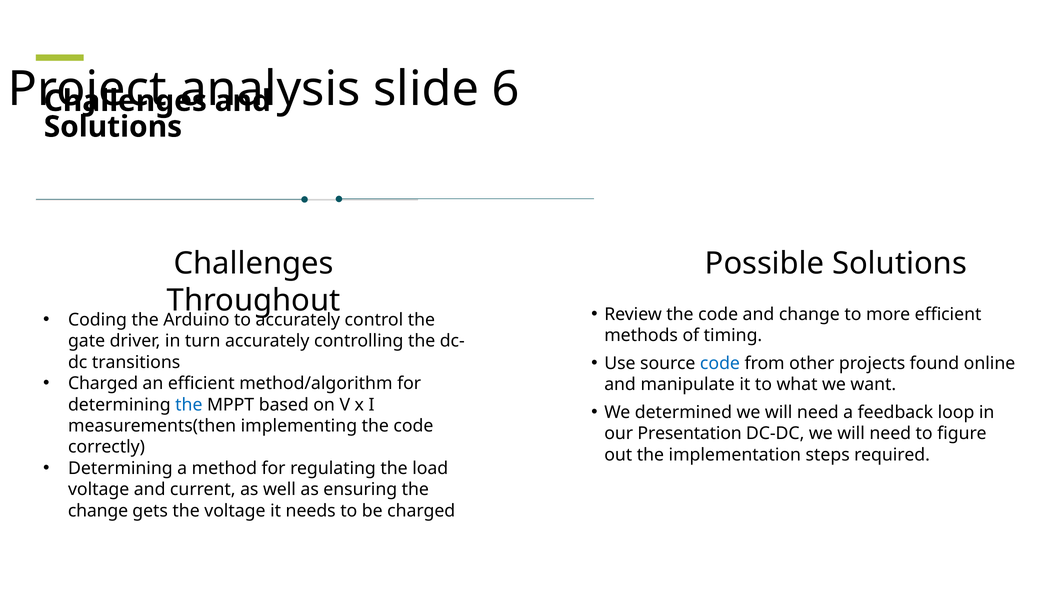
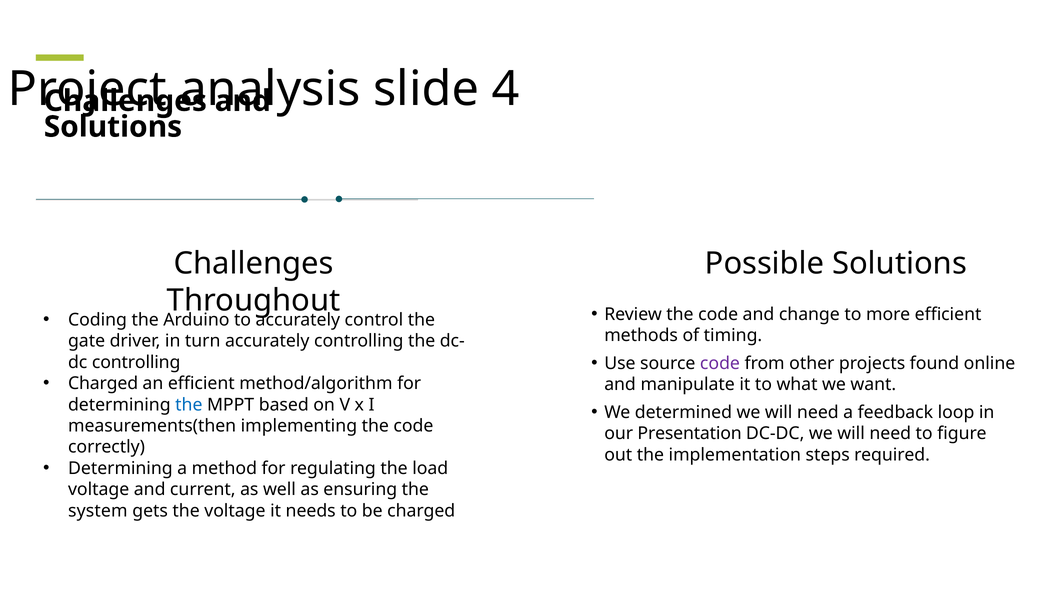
6: 6 -> 4
code at (720, 364) colour: blue -> purple
transitions at (136, 362): transitions -> controlling
change at (98, 511): change -> system
